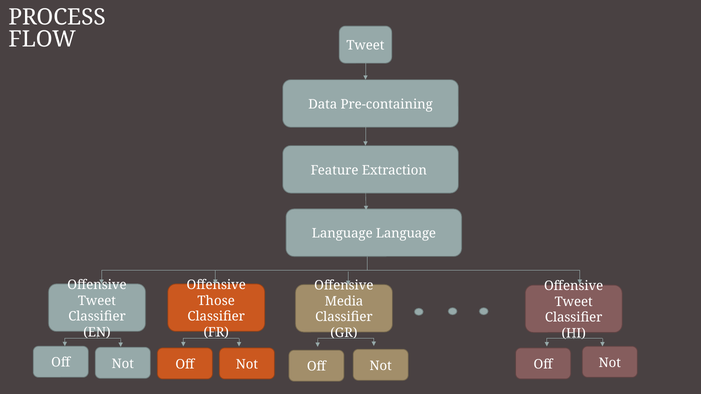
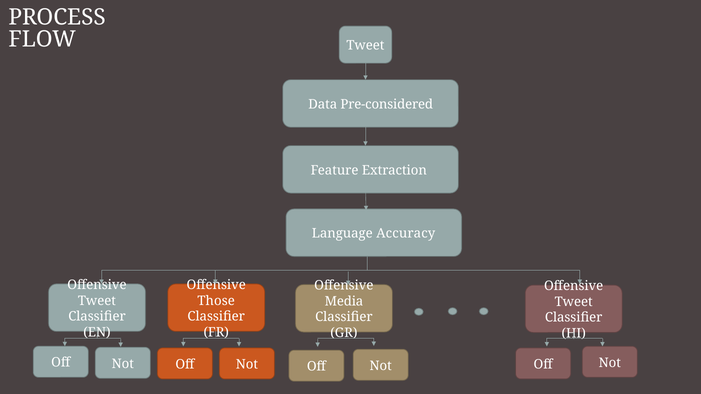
Pre-containing: Pre-containing -> Pre-considered
Language Language: Language -> Accuracy
